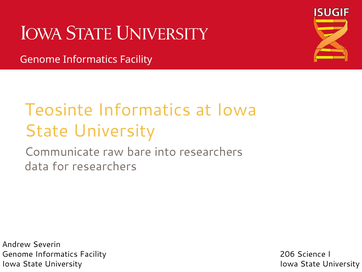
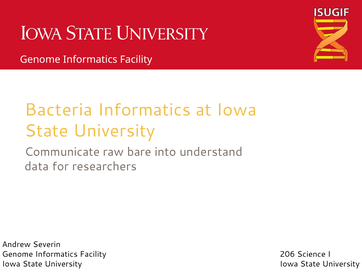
Teosinte: Teosinte -> Bacteria
into researchers: researchers -> understand
